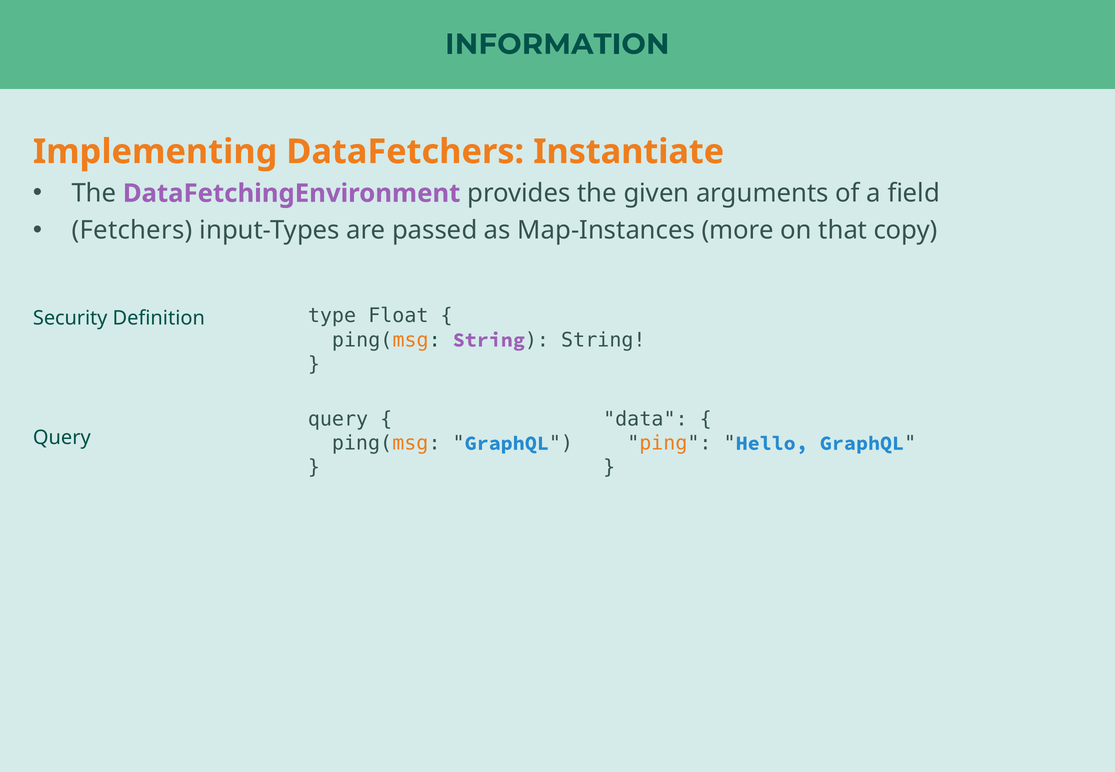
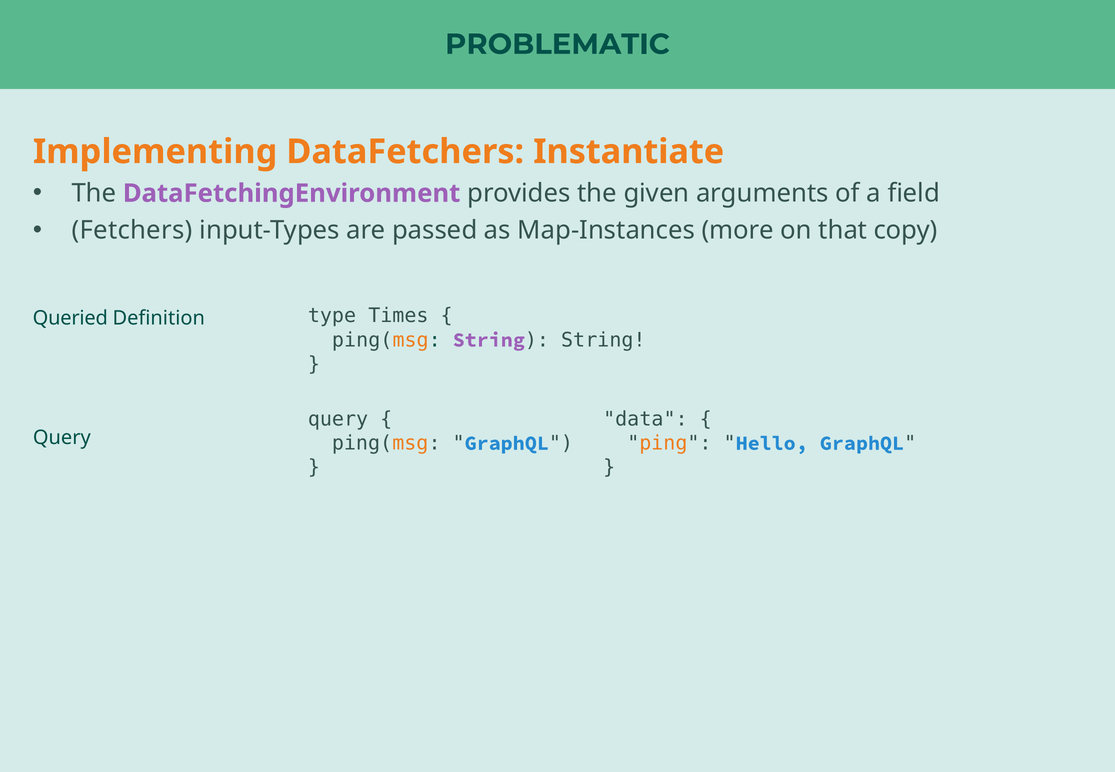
INFORMATION: INFORMATION -> PROBLEMATIC
Float: Float -> Times
Security: Security -> Queried
